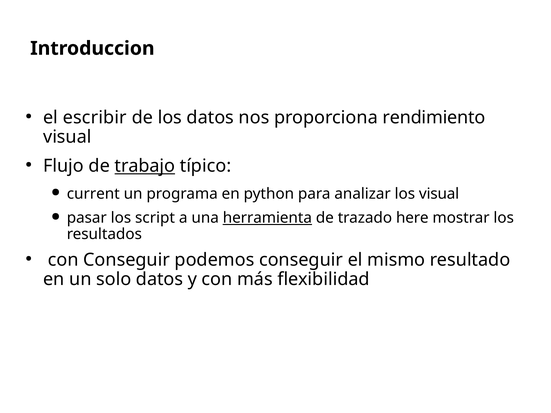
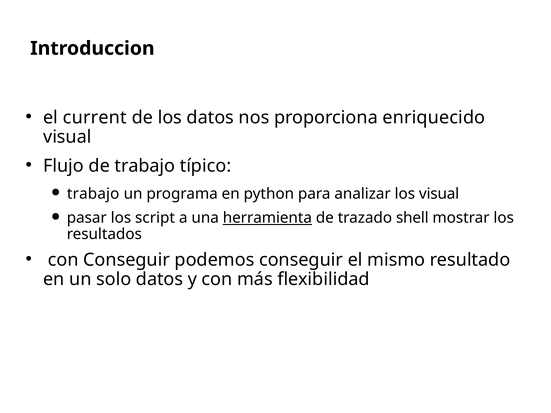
escribir: escribir -> current
rendimiento: rendimiento -> enriquecido
trabajo at (145, 166) underline: present -> none
current at (93, 194): current -> trabajo
here: here -> shell
